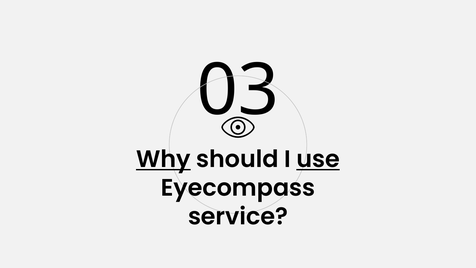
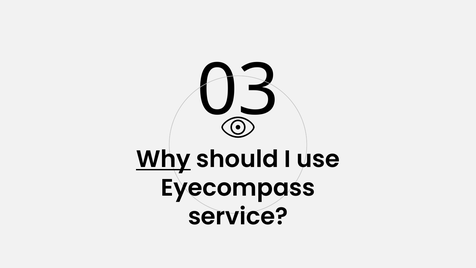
use underline: present -> none
